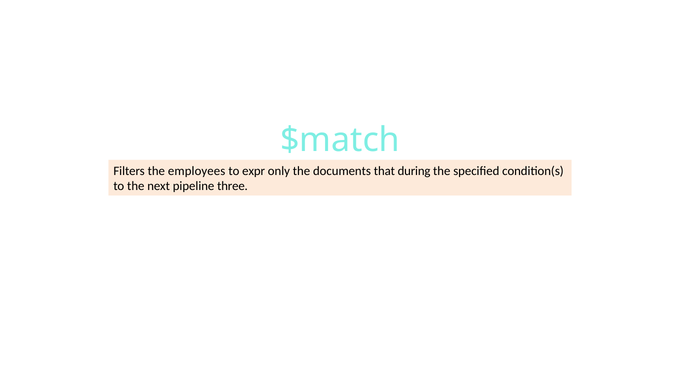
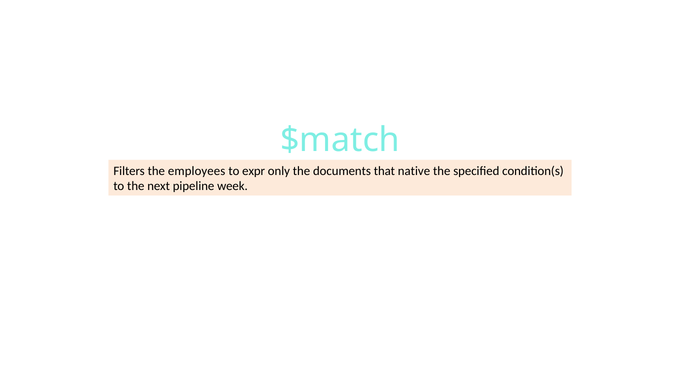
during: during -> native
three: three -> week
